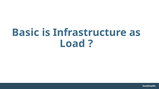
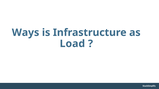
Basic: Basic -> Ways
